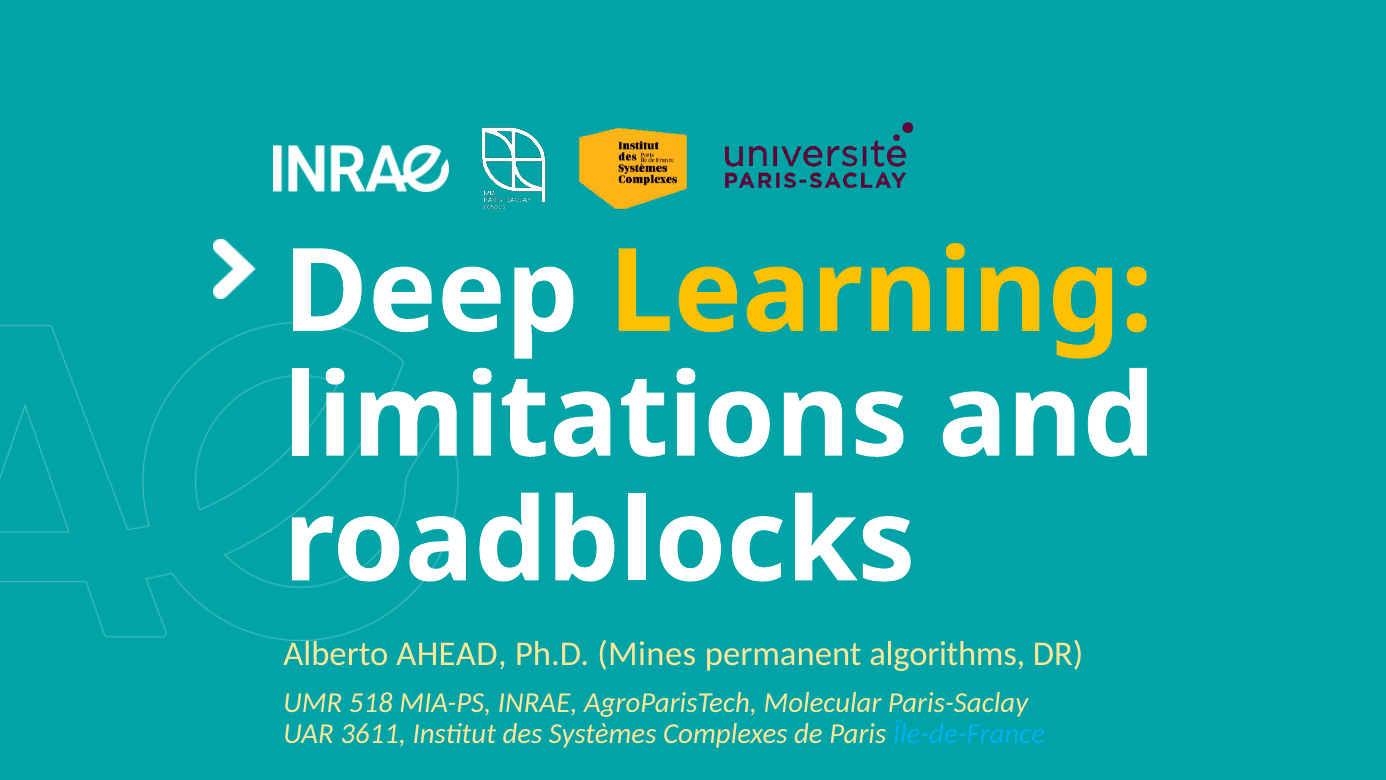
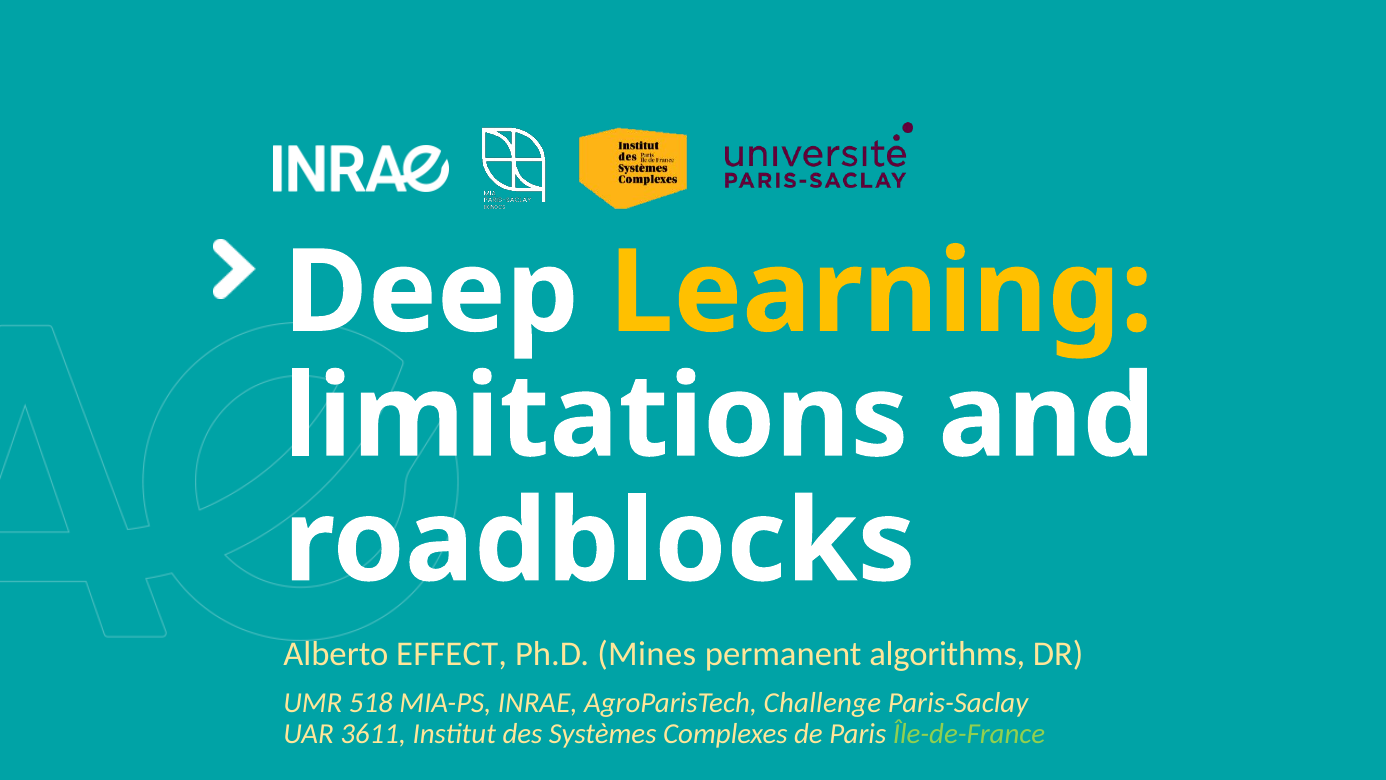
AHEAD: AHEAD -> EFFECT
Molecular: Molecular -> Challenge
Île-de-France colour: light blue -> light green
